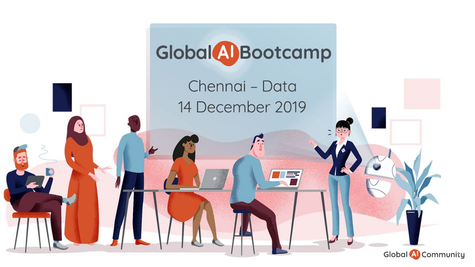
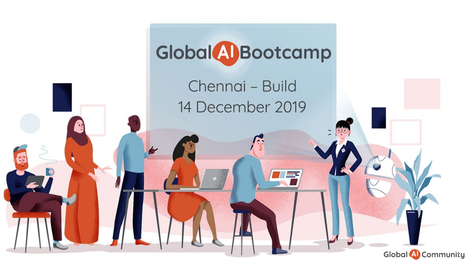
Data: Data -> Build
